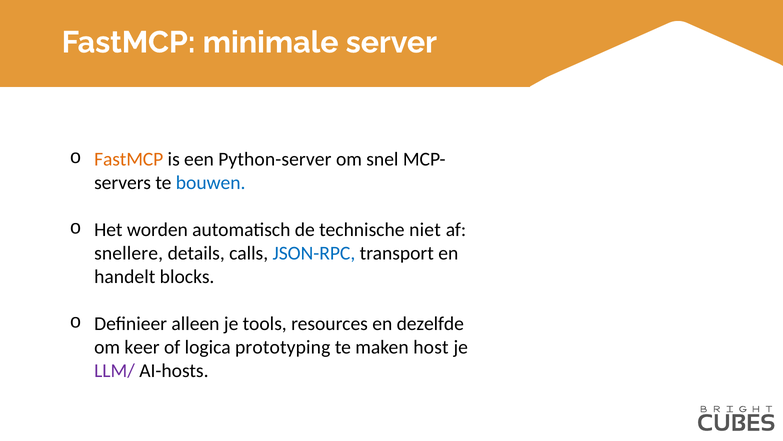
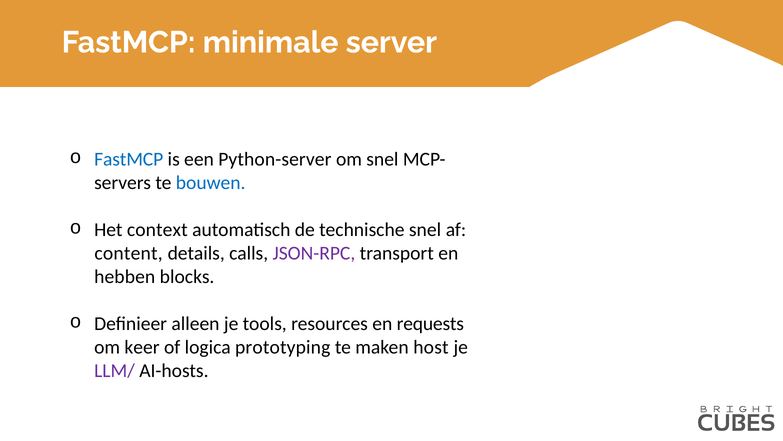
FastMCP at (129, 159) colour: orange -> blue
worden: worden -> context
technische niet: niet -> snel
snellere: snellere -> content
JSON-RPC colour: blue -> purple
handelt: handelt -> hebben
dezelfde: dezelfde -> requests
